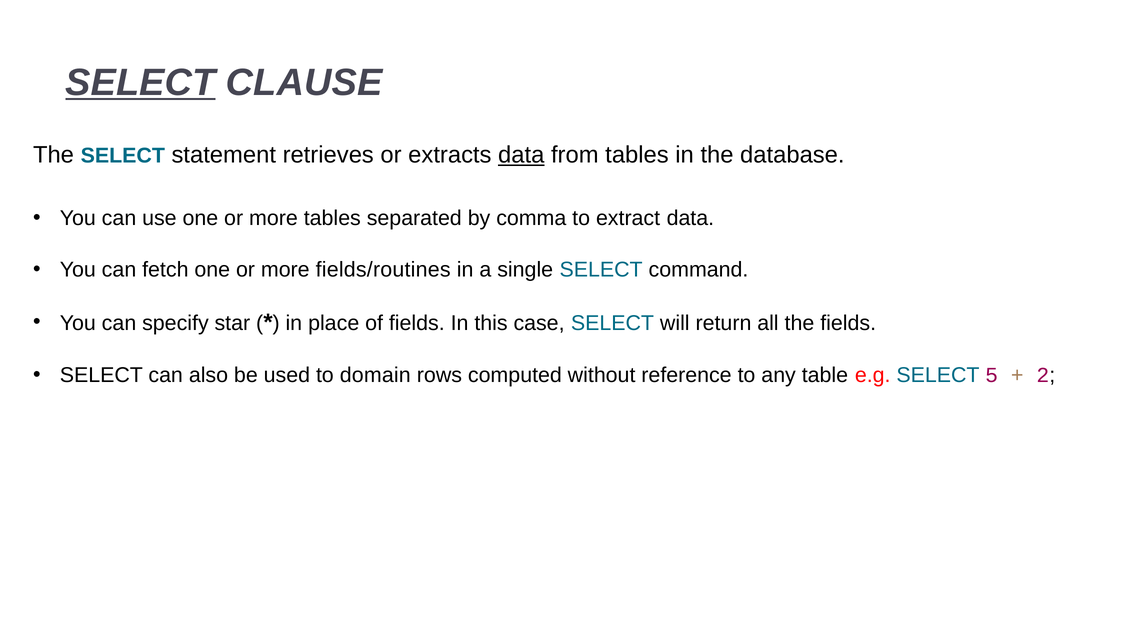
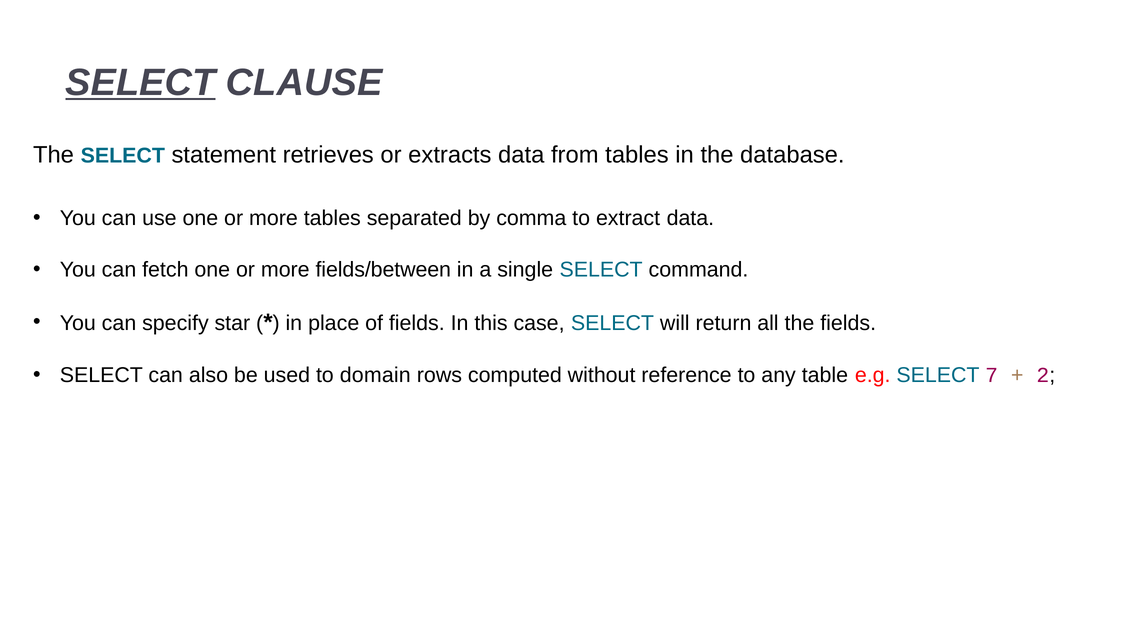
data at (521, 155) underline: present -> none
fields/routines: fields/routines -> fields/between
5: 5 -> 7
